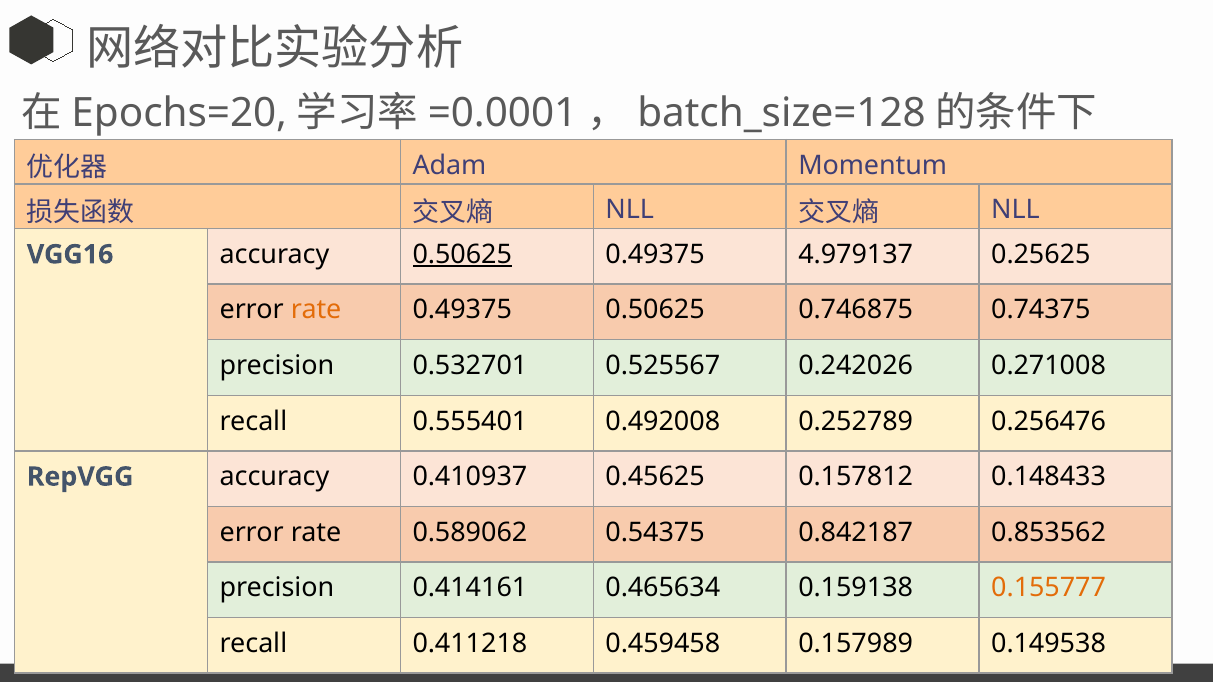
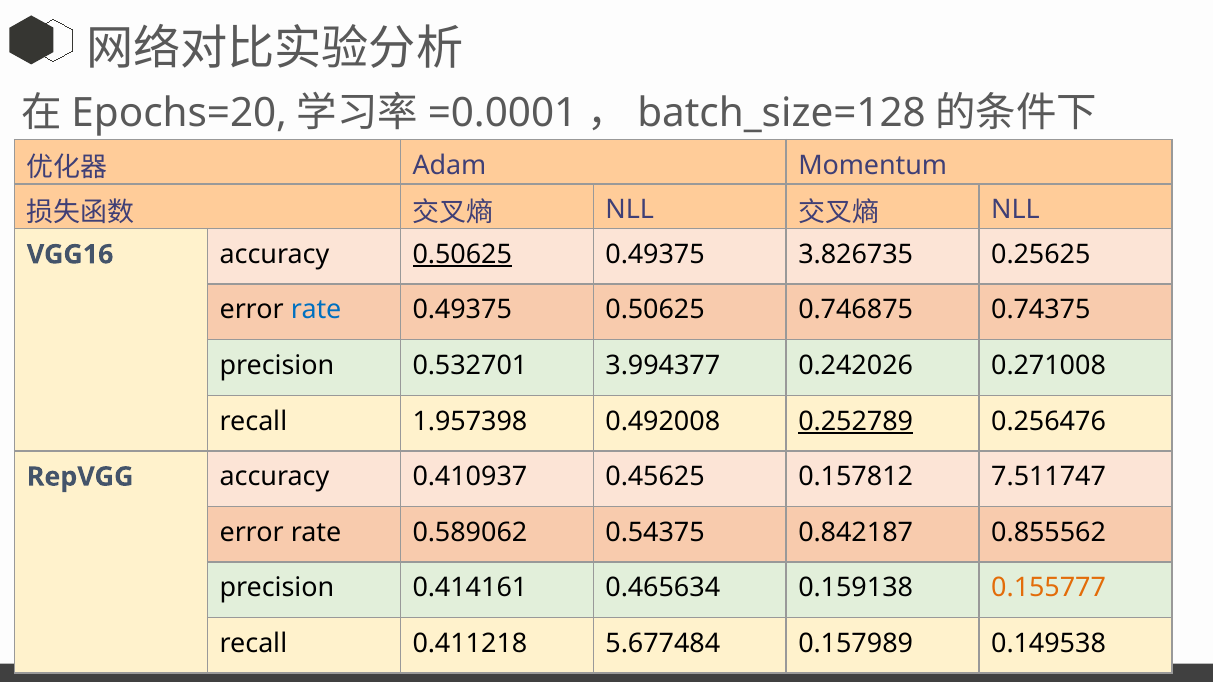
4.979137: 4.979137 -> 3.826735
rate at (316, 310) colour: orange -> blue
0.525567: 0.525567 -> 3.994377
0.555401: 0.555401 -> 1.957398
0.252789 underline: none -> present
0.148433: 0.148433 -> 7.511747
0.853562: 0.853562 -> 0.855562
0.459458: 0.459458 -> 5.677484
